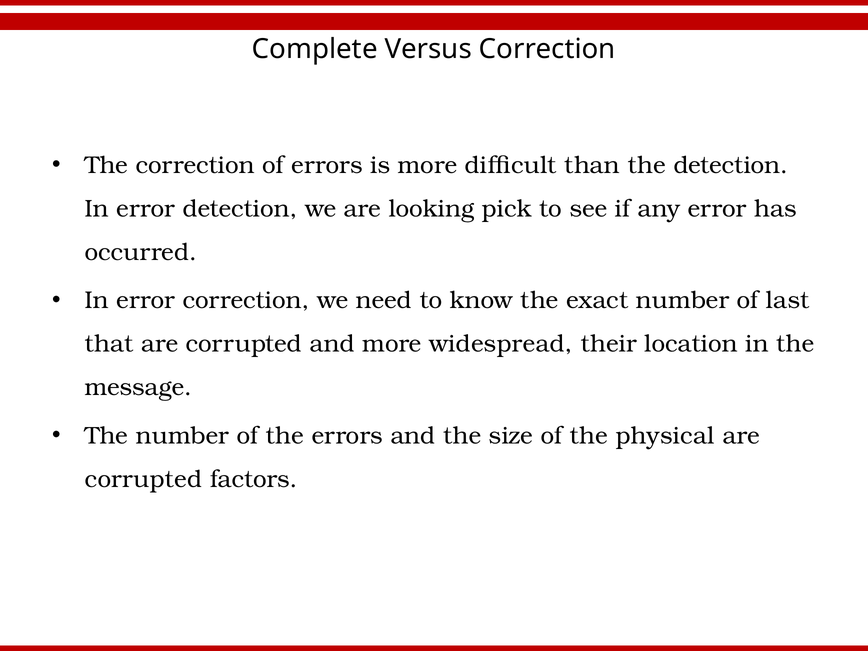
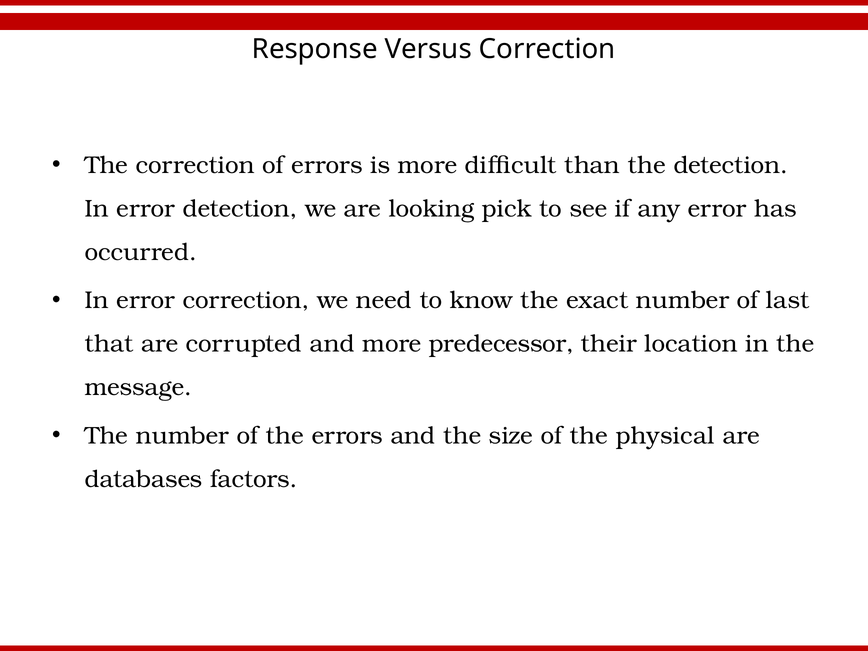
Complete: Complete -> Response
widespread: widespread -> predecessor
corrupted at (143, 479): corrupted -> databases
